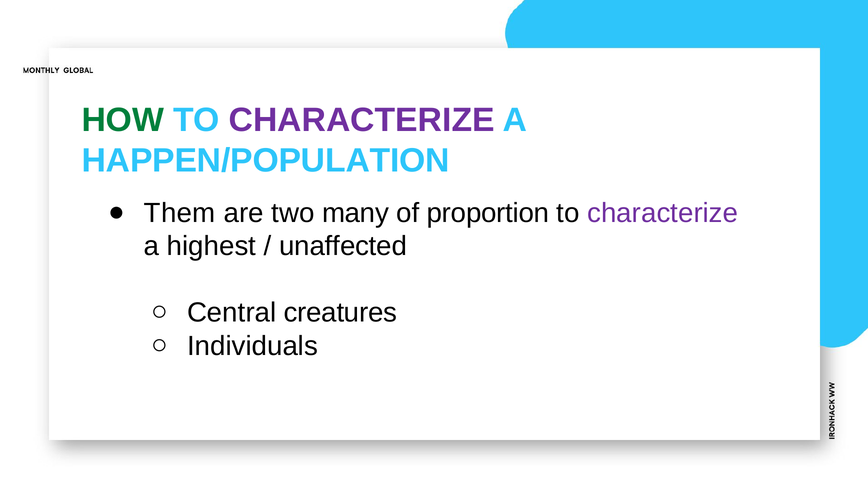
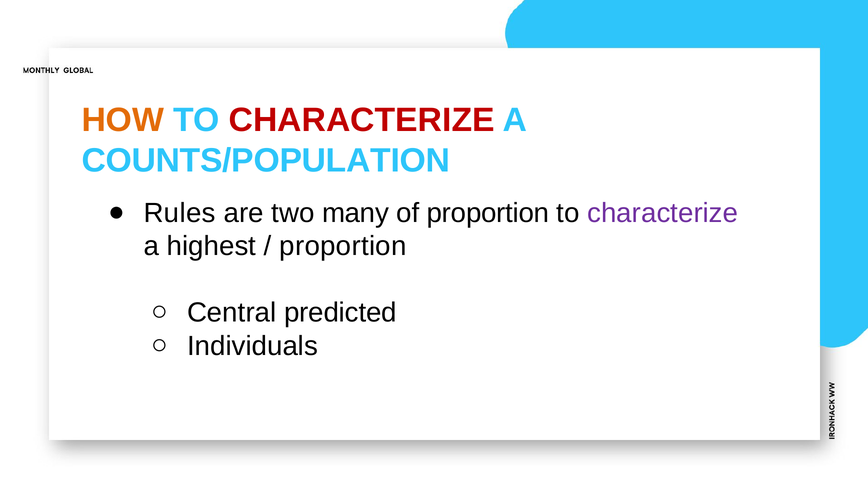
HOW colour: green -> orange
CHARACTERIZE at (362, 120) colour: purple -> red
HAPPEN/POPULATION: HAPPEN/POPULATION -> COUNTS/POPULATION
Them: Them -> Rules
unaffected at (343, 246): unaffected -> proportion
creatures: creatures -> predicted
